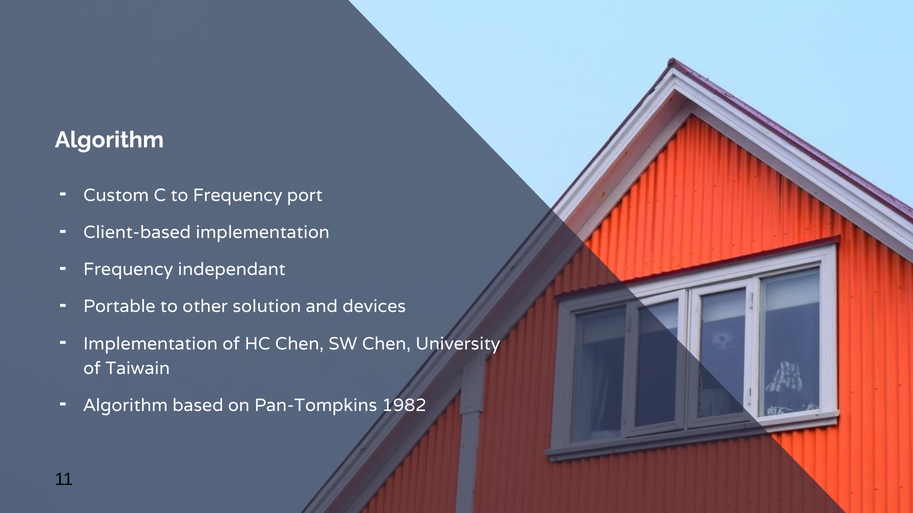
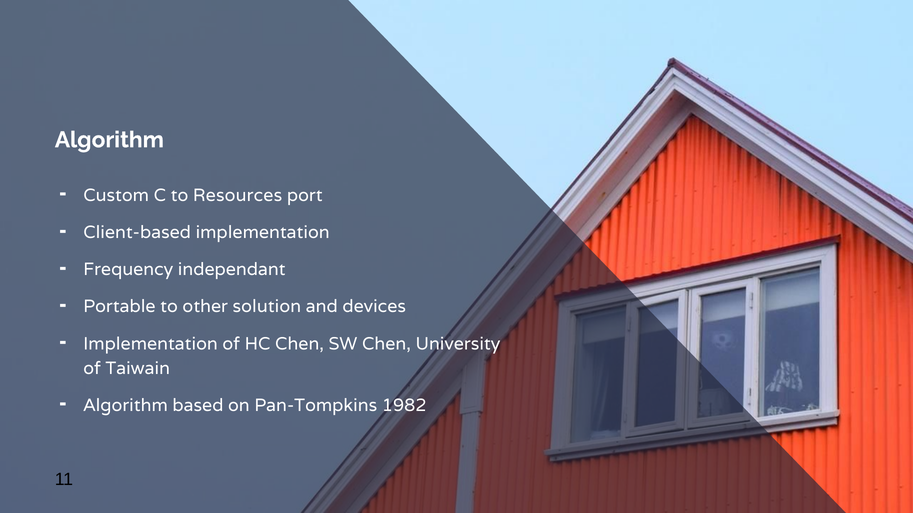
to Frequency: Frequency -> Resources
